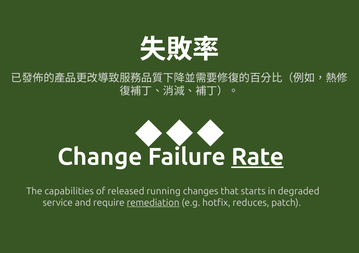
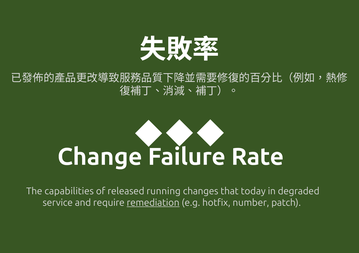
Rate underline: present -> none
starts: starts -> today
reduces: reduces -> number
